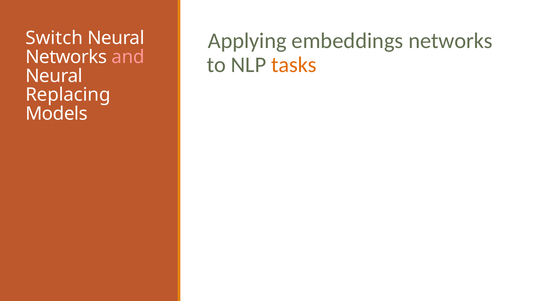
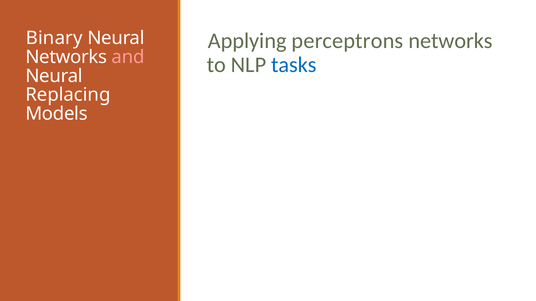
embeddings: embeddings -> perceptrons
Switch: Switch -> Binary
tasks colour: orange -> blue
